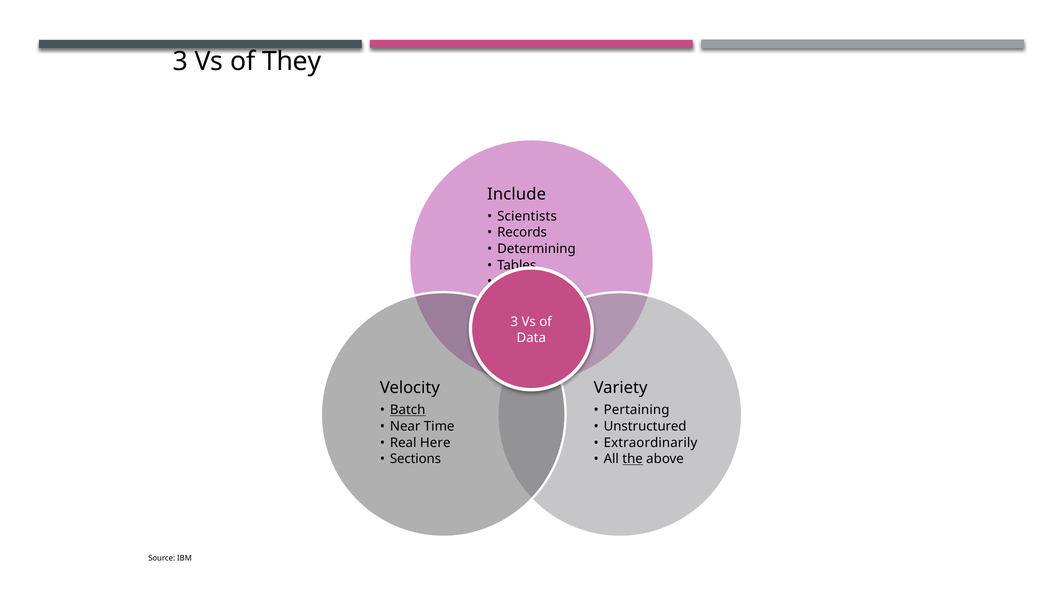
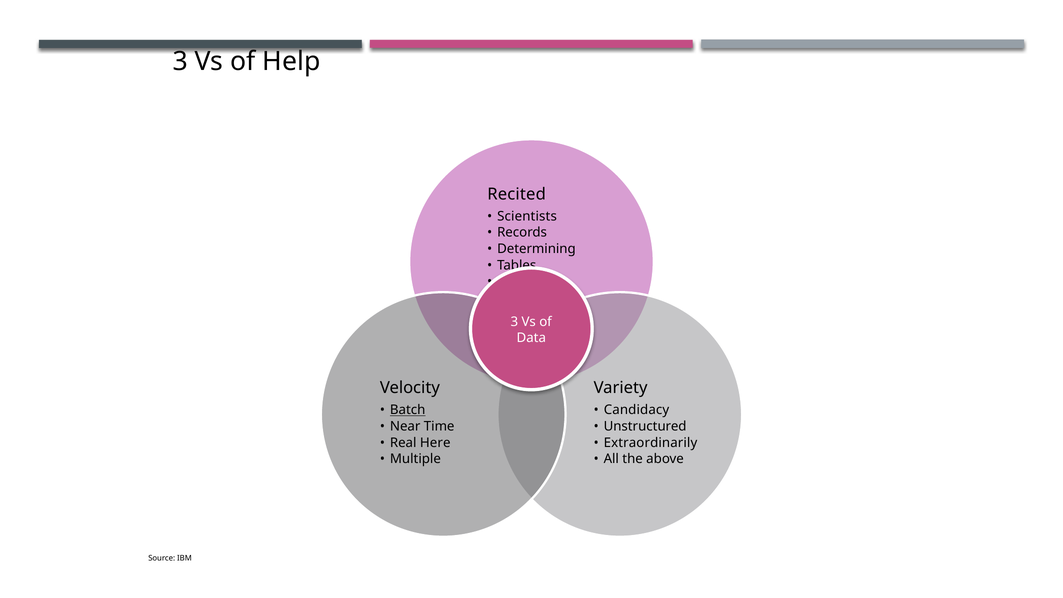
They: They -> Help
Include: Include -> Recited
Pertaining: Pertaining -> Candidacy
Sections: Sections -> Multiple
the underline: present -> none
